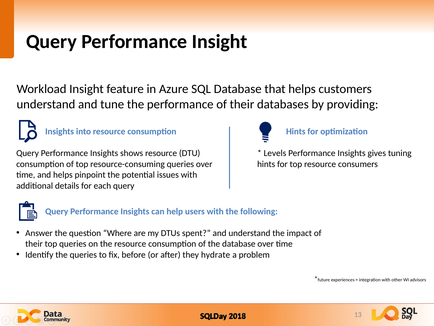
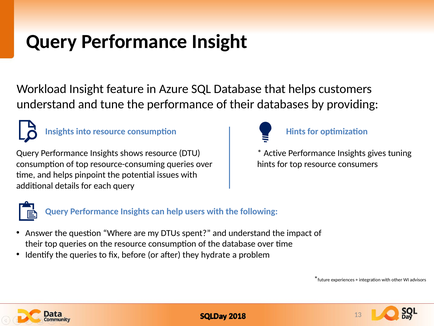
Levels: Levels -> Active
